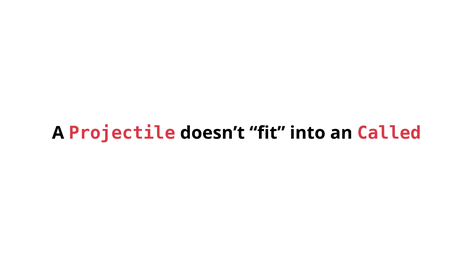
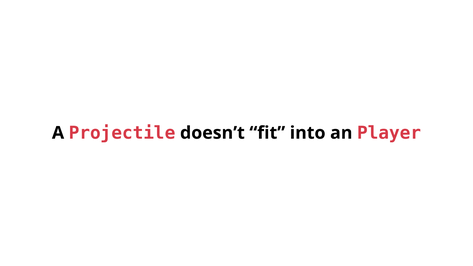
Called: Called -> Player
